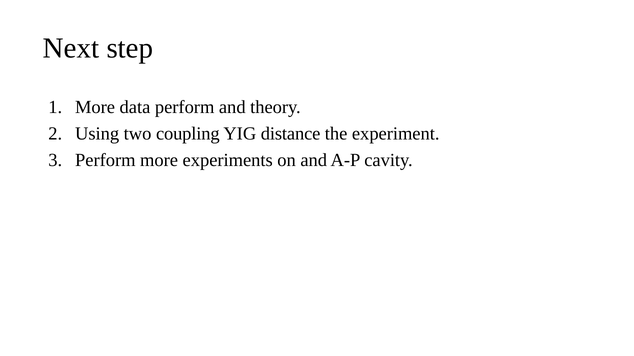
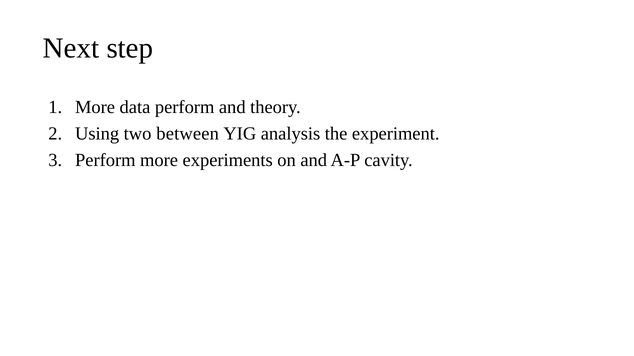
coupling: coupling -> between
distance: distance -> analysis
